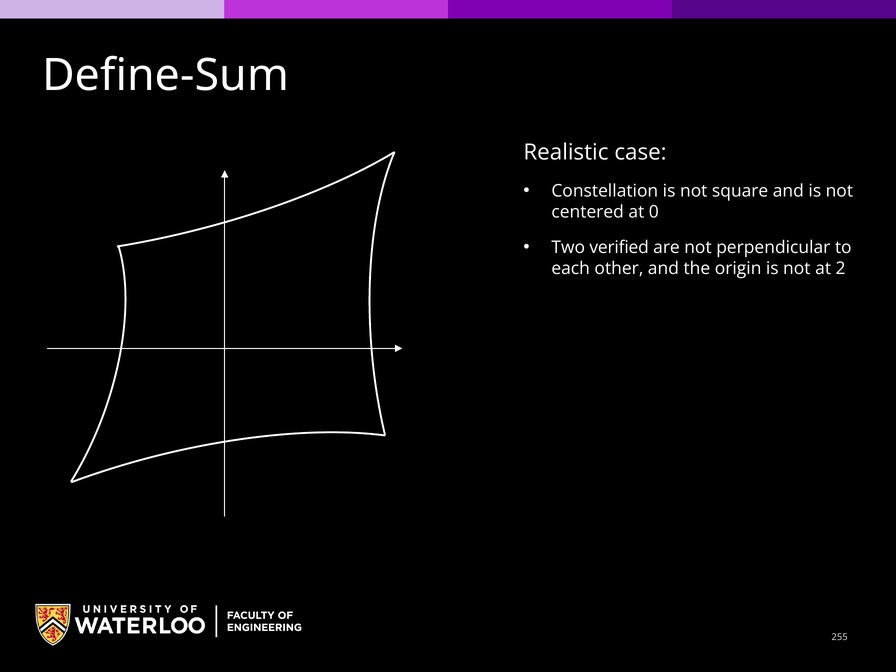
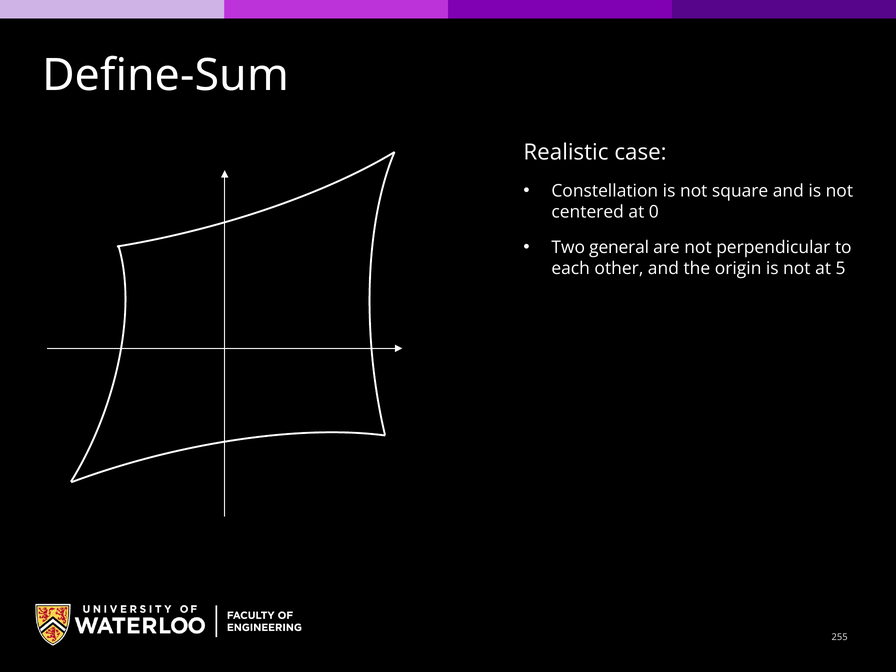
verified: verified -> general
2: 2 -> 5
